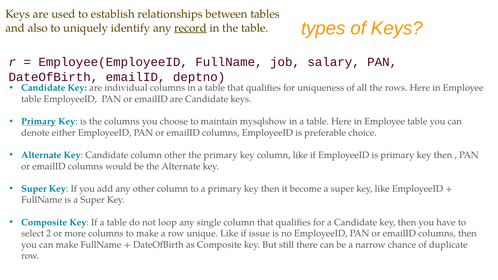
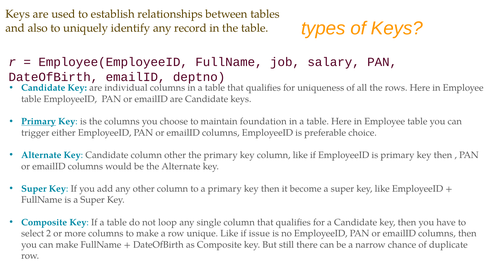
record underline: present -> none
mysqlshow: mysqlshow -> foundation
denote: denote -> trigger
